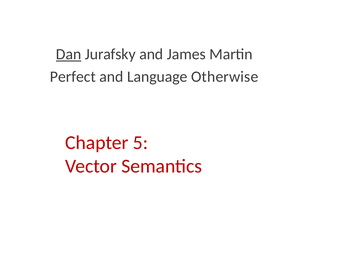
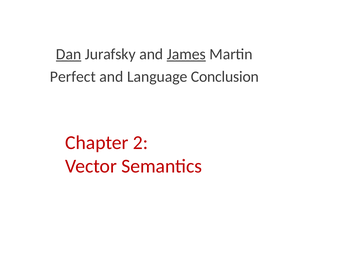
James underline: none -> present
Otherwise: Otherwise -> Conclusion
5: 5 -> 2
